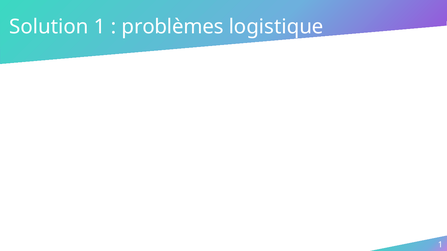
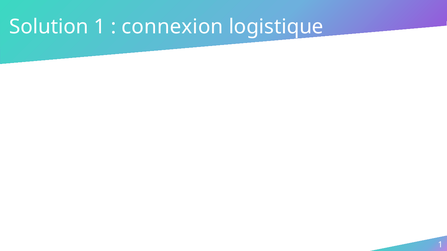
problèmes: problèmes -> connexion
